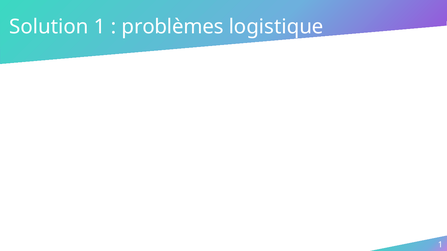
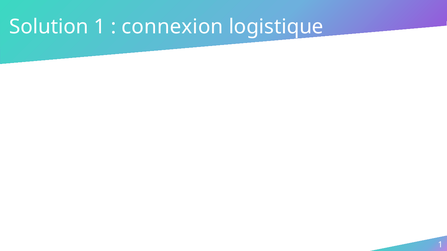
problèmes: problèmes -> connexion
